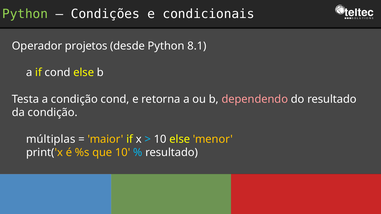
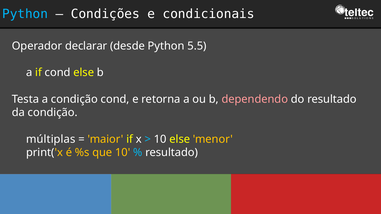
Python at (25, 14) colour: light green -> light blue
projetos: projetos -> declarar
8.1: 8.1 -> 5.5
